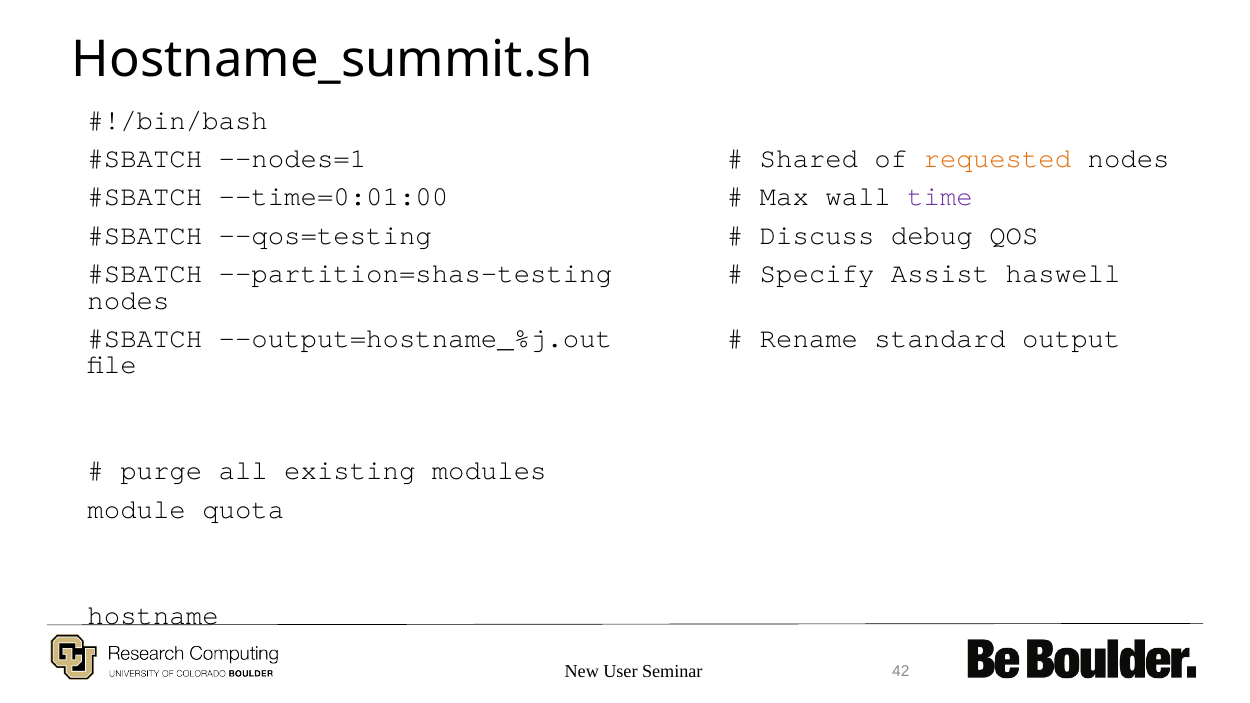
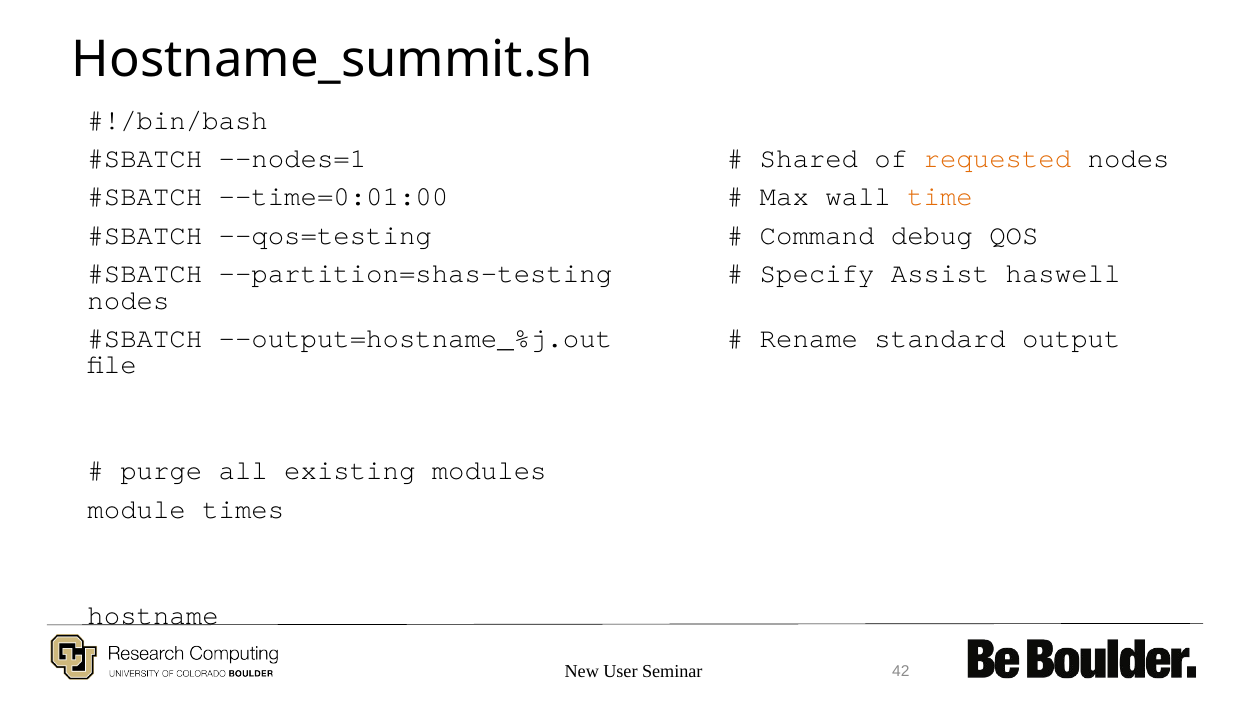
time colour: purple -> orange
Discuss: Discuss -> Command
quota: quota -> times
